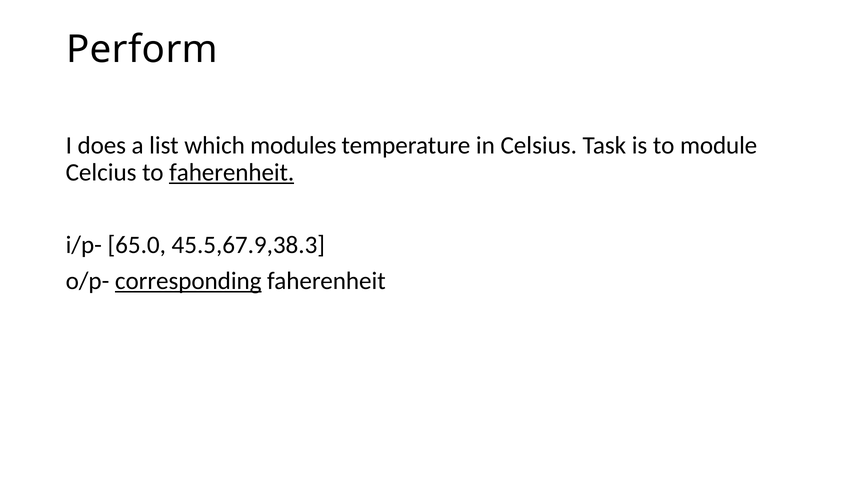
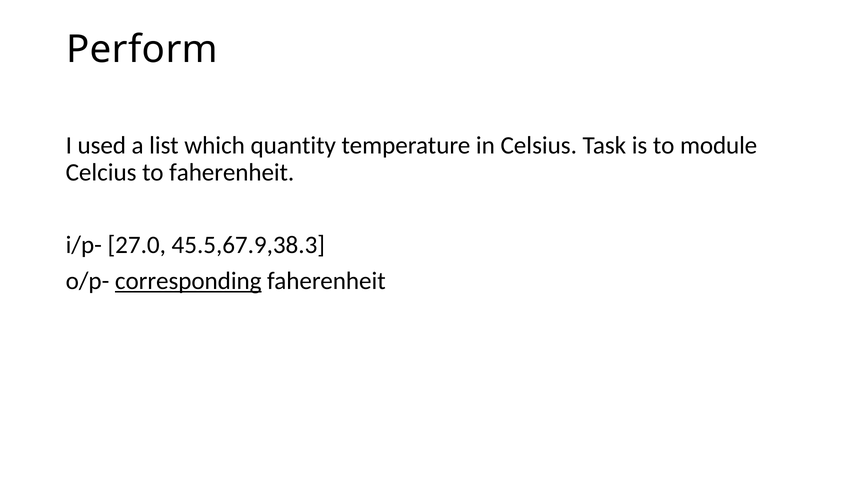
does: does -> used
modules: modules -> quantity
faherenheit at (232, 173) underline: present -> none
65.0: 65.0 -> 27.0
